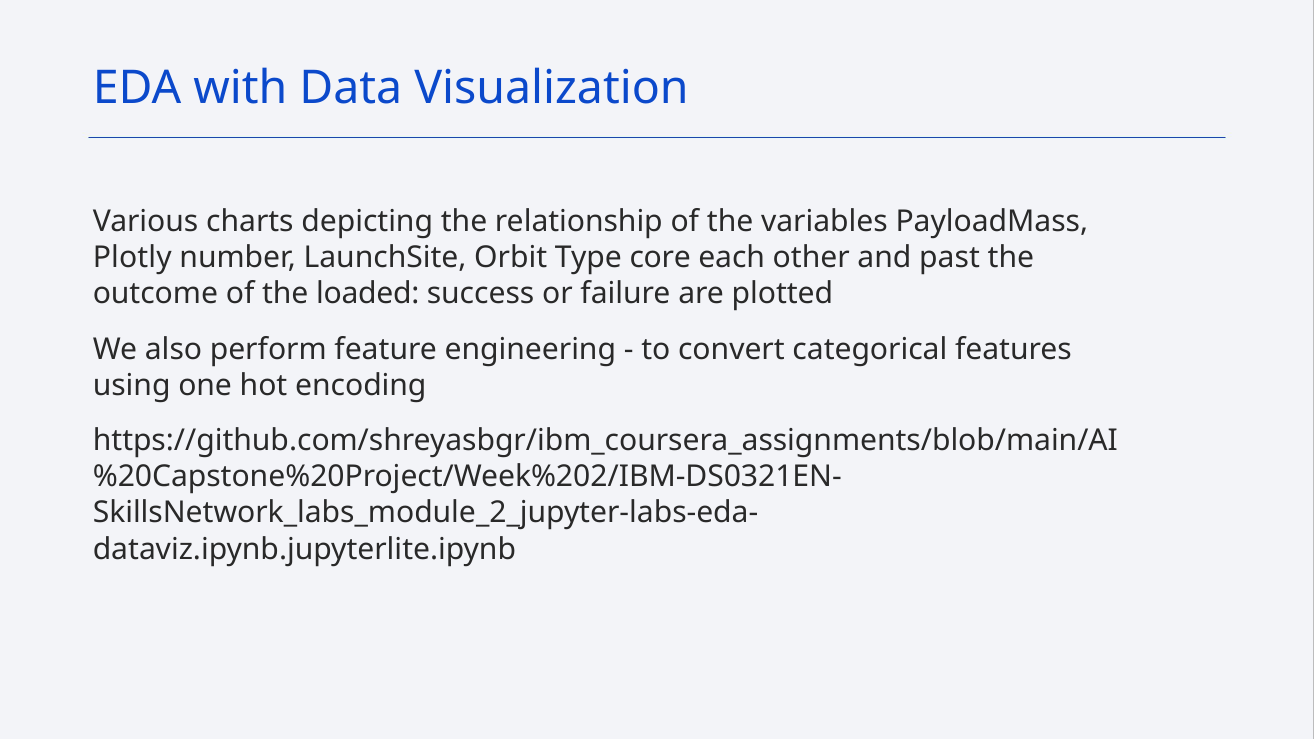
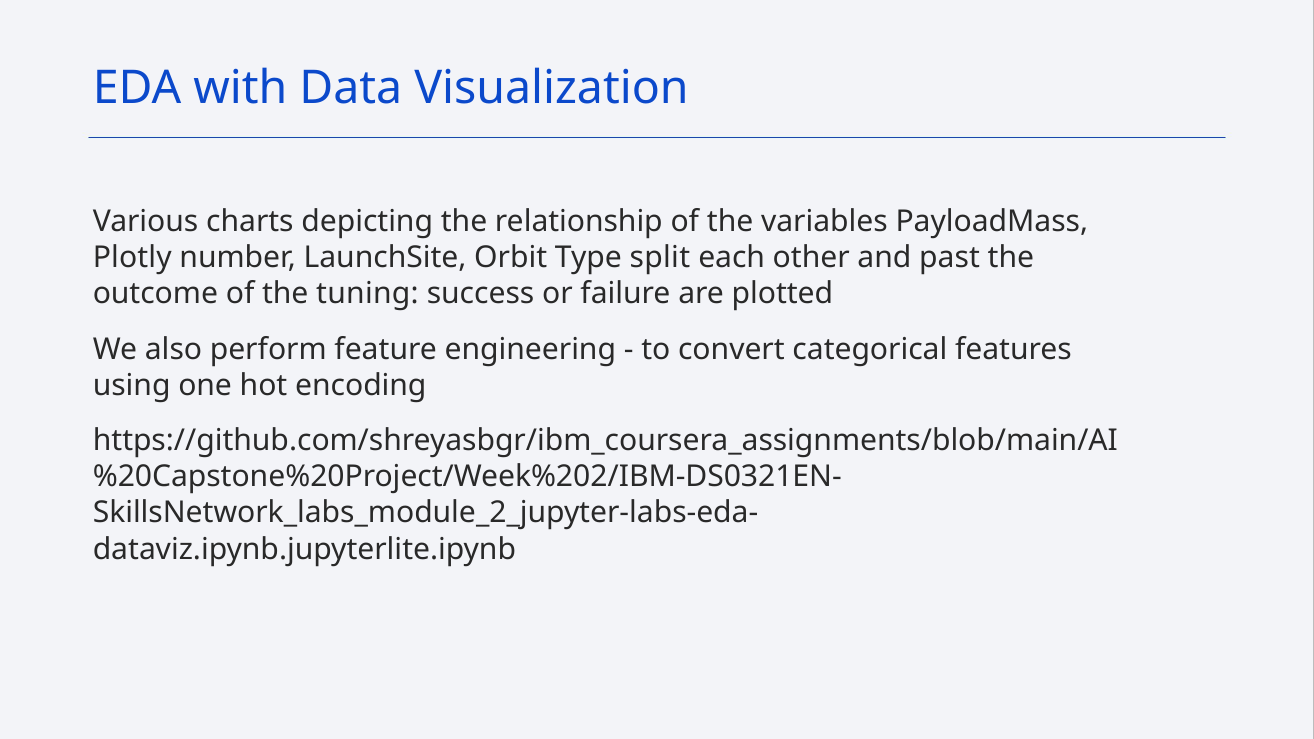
core: core -> split
loaded: loaded -> tuning
